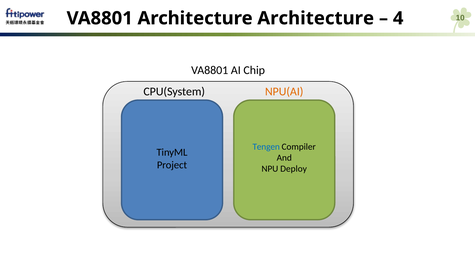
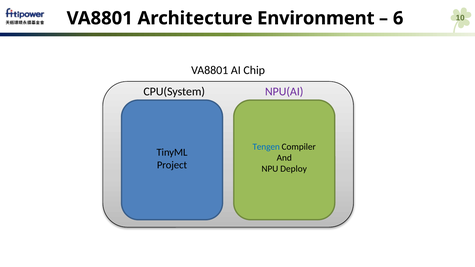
Architecture Architecture: Architecture -> Environment
4: 4 -> 6
NPU(AI colour: orange -> purple
